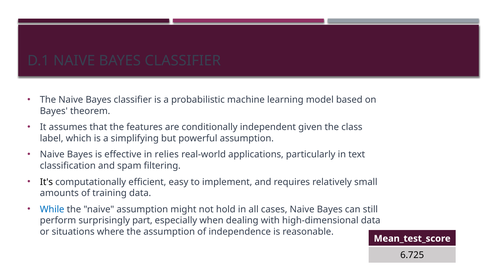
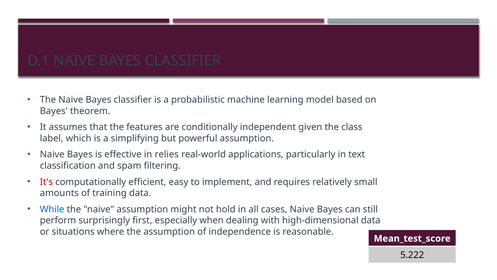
It's colour: black -> red
part: part -> first
6.725: 6.725 -> 5.222
